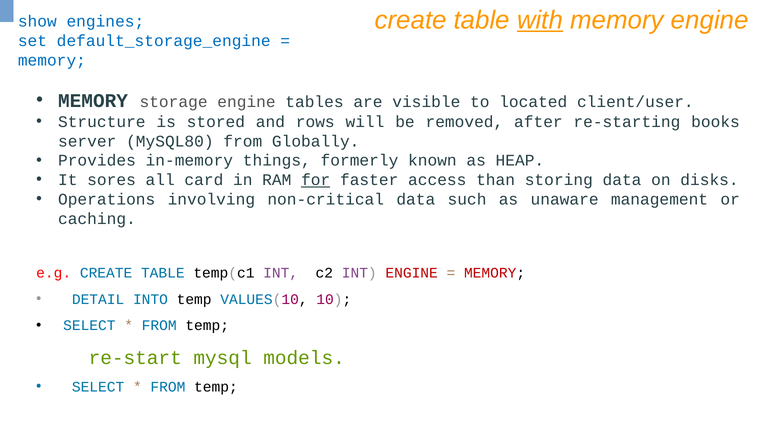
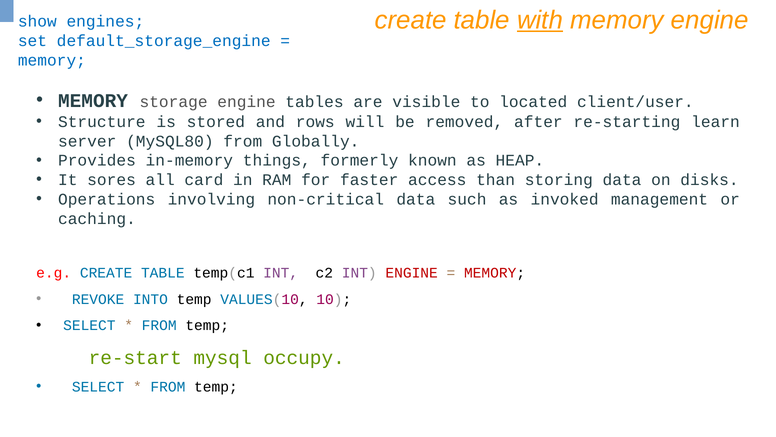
books: books -> learn
for underline: present -> none
unaware: unaware -> invoked
DETAIL: DETAIL -> REVOKE
models: models -> occupy
